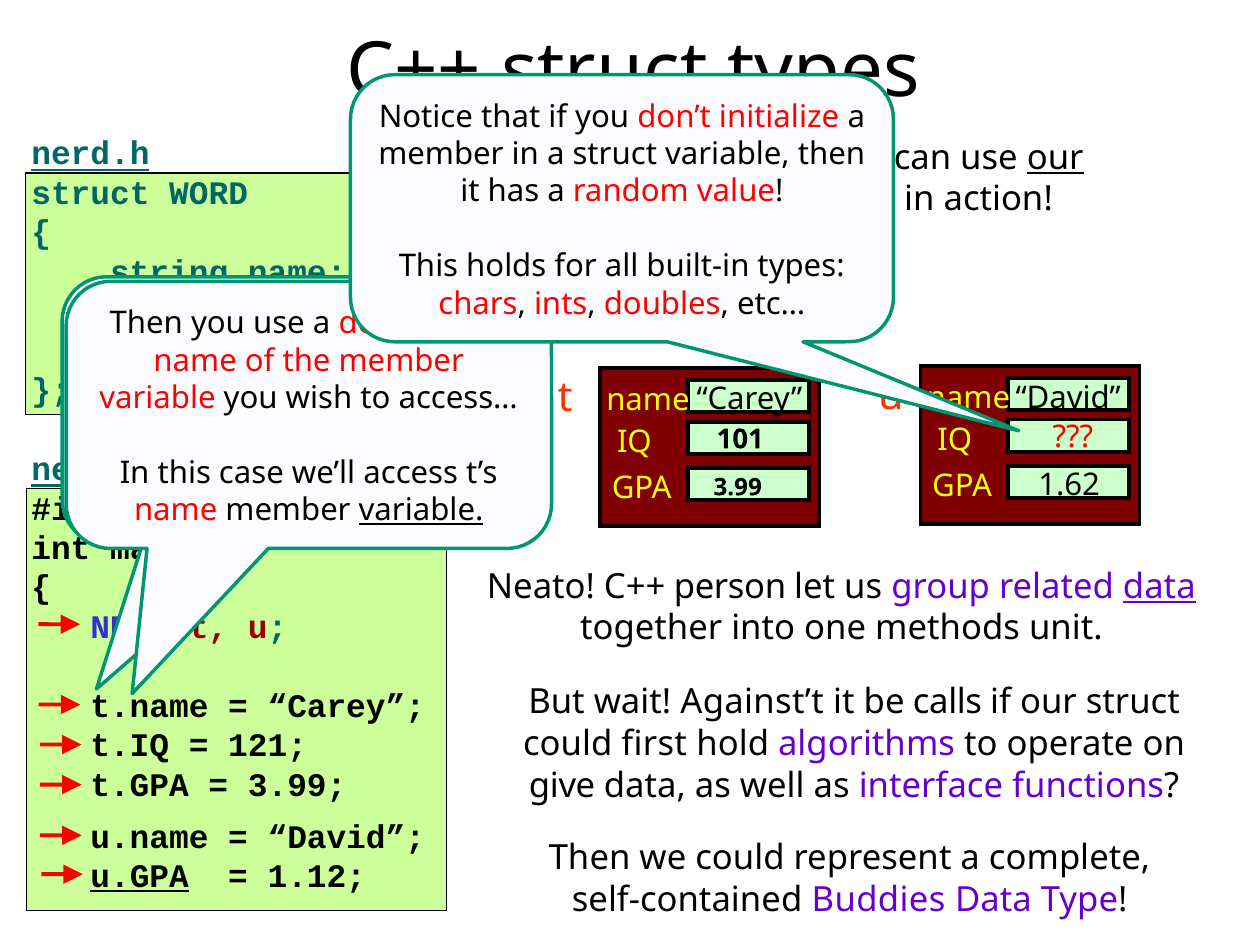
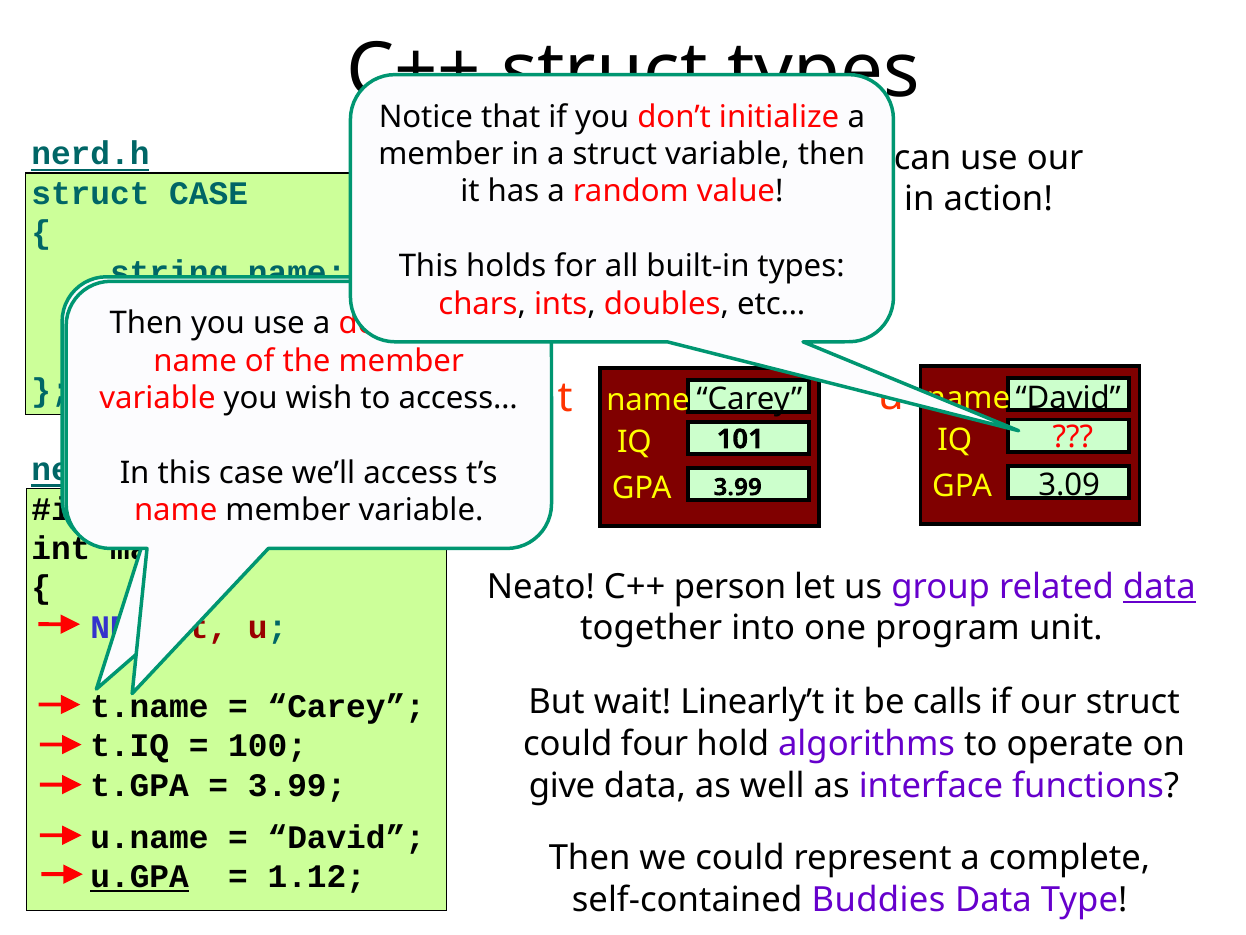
our at (1055, 158) underline: present -> none
struct WORD: WORD -> CASE
1.62: 1.62 -> 3.09
variable at (421, 510) underline: present -> none
methods: methods -> program
Against’t: Against’t -> Linearly’t
121: 121 -> 100
could first: first -> four
